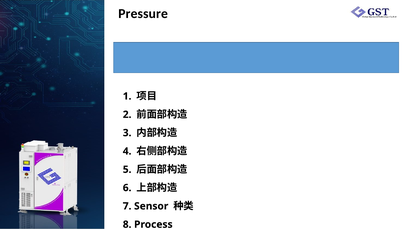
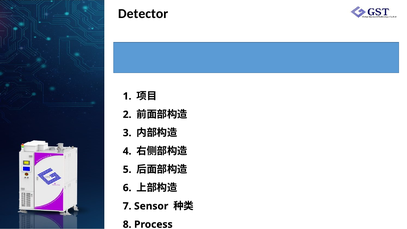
Pressure: Pressure -> Detector
